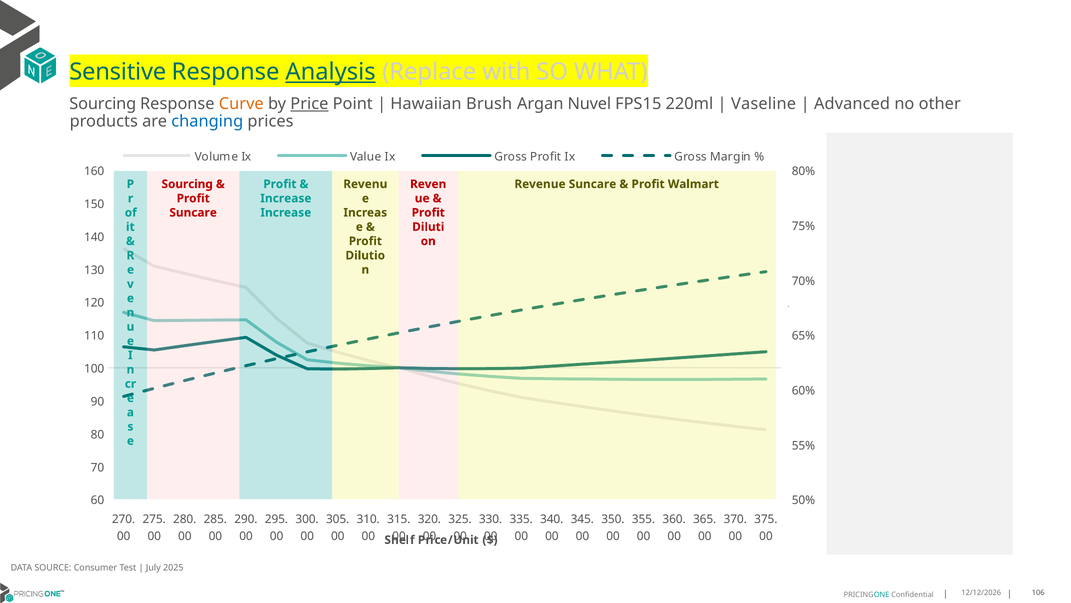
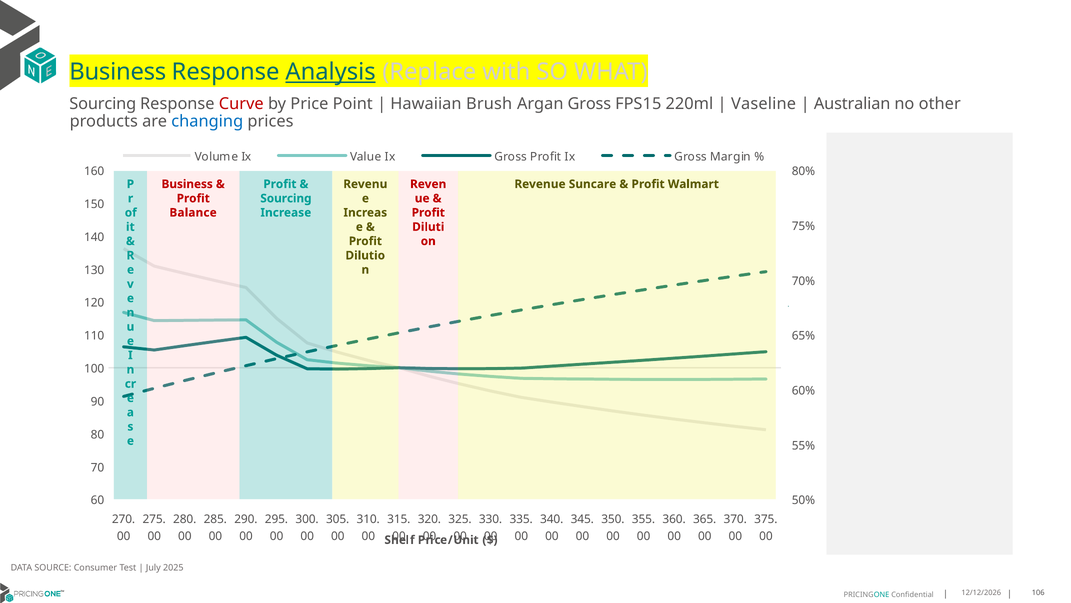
Sensitive at (118, 72): Sensitive -> Business
Curve colour: orange -> red
Price underline: present -> none
Argan Nuvel: Nuvel -> Gross
Advanced: Advanced -> Australian
Sourcing at (187, 184): Sourcing -> Business
Increase at (286, 198): Increase -> Sourcing
Suncare at (193, 212): Suncare -> Balance
